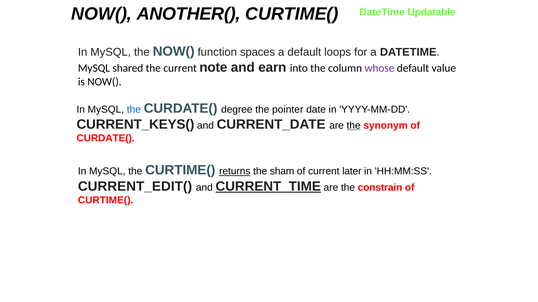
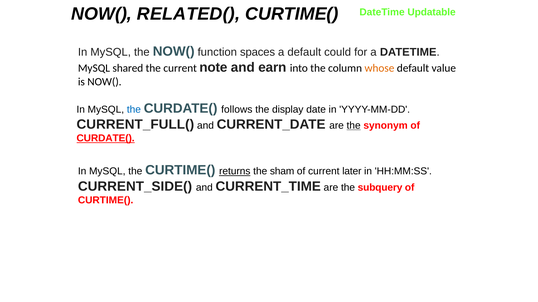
ANOTHER(: ANOTHER( -> RELATED(
loops: loops -> could
whose colour: purple -> orange
degree: degree -> follows
pointer: pointer -> display
CURRENT_KEYS(: CURRENT_KEYS( -> CURRENT_FULL(
CURDATE( at (106, 139) underline: none -> present
CURRENT_EDIT(: CURRENT_EDIT( -> CURRENT_SIDE(
CURRENT_TIME underline: present -> none
constrain: constrain -> subquery
